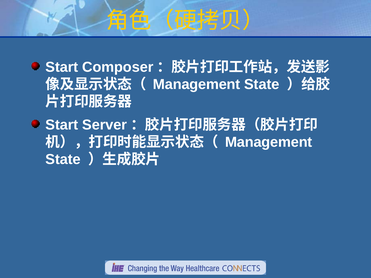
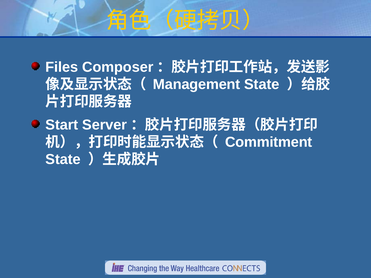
Start at (62, 67): Start -> Files
Management at (269, 142): Management -> Commitment
